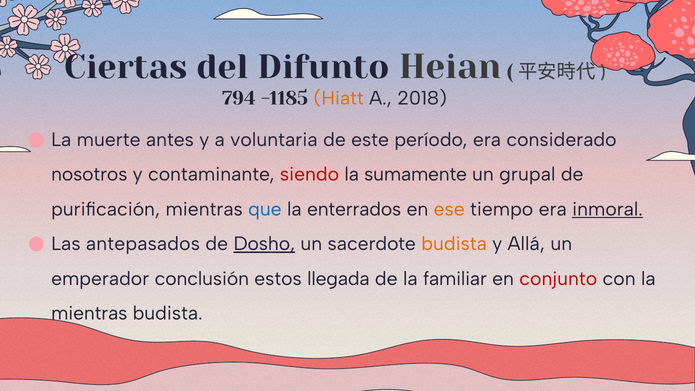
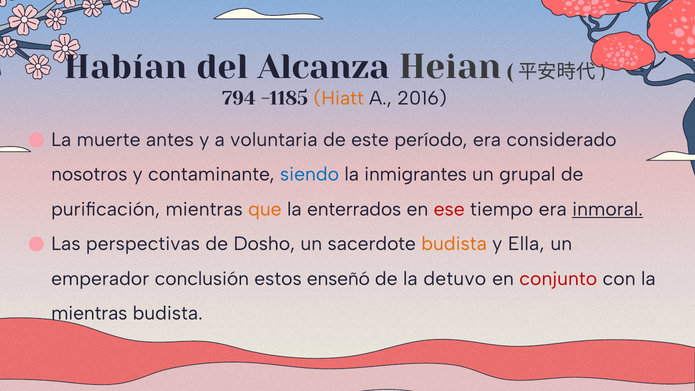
Ciertas: Ciertas -> Habían
Difunto: Difunto -> Alcanza
2018: 2018 -> 2016
siendo colour: red -> blue
sumamente: sumamente -> inmigrantes
que colour: blue -> orange
ese colour: orange -> red
antepasados: antepasados -> perspectivas
Dosho underline: present -> none
Allá: Allá -> Ella
llegada: llegada -> enseñó
familiar: familiar -> detuvo
